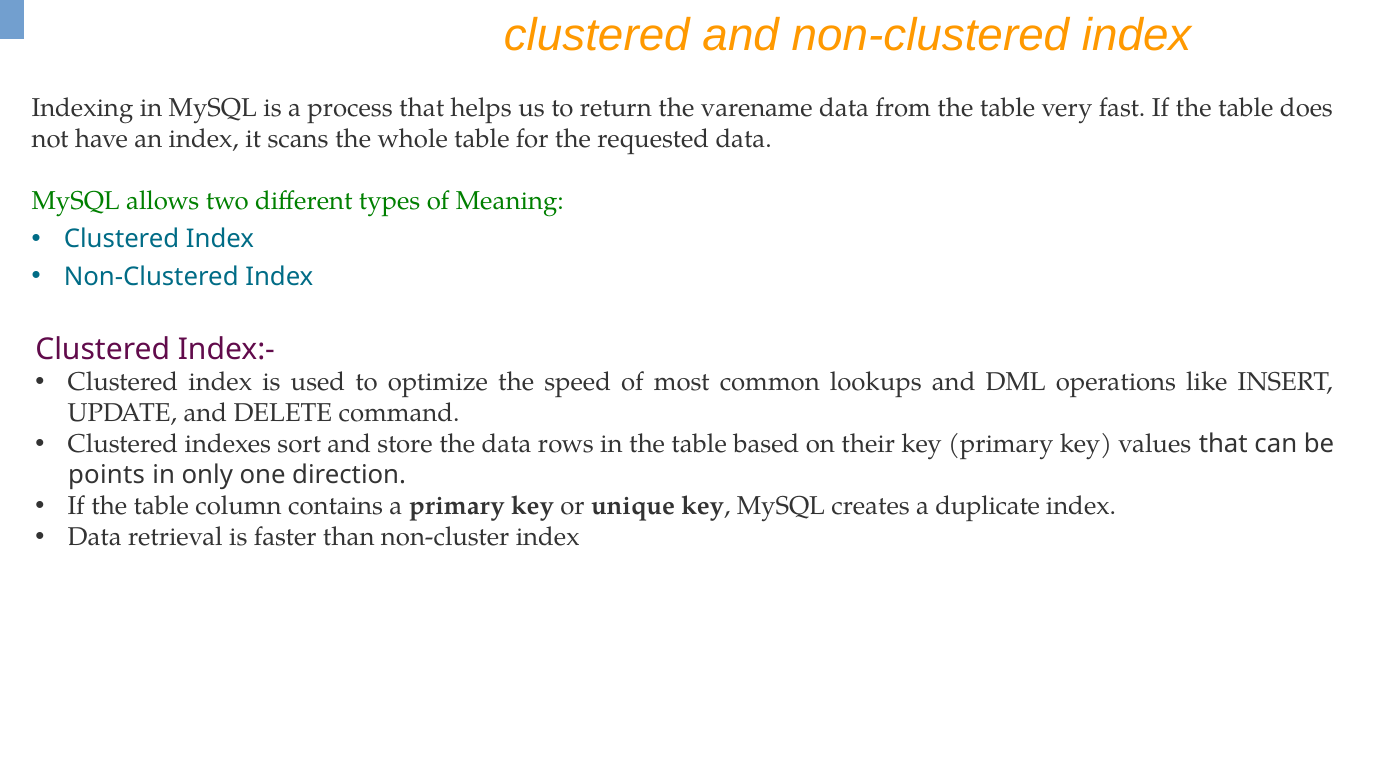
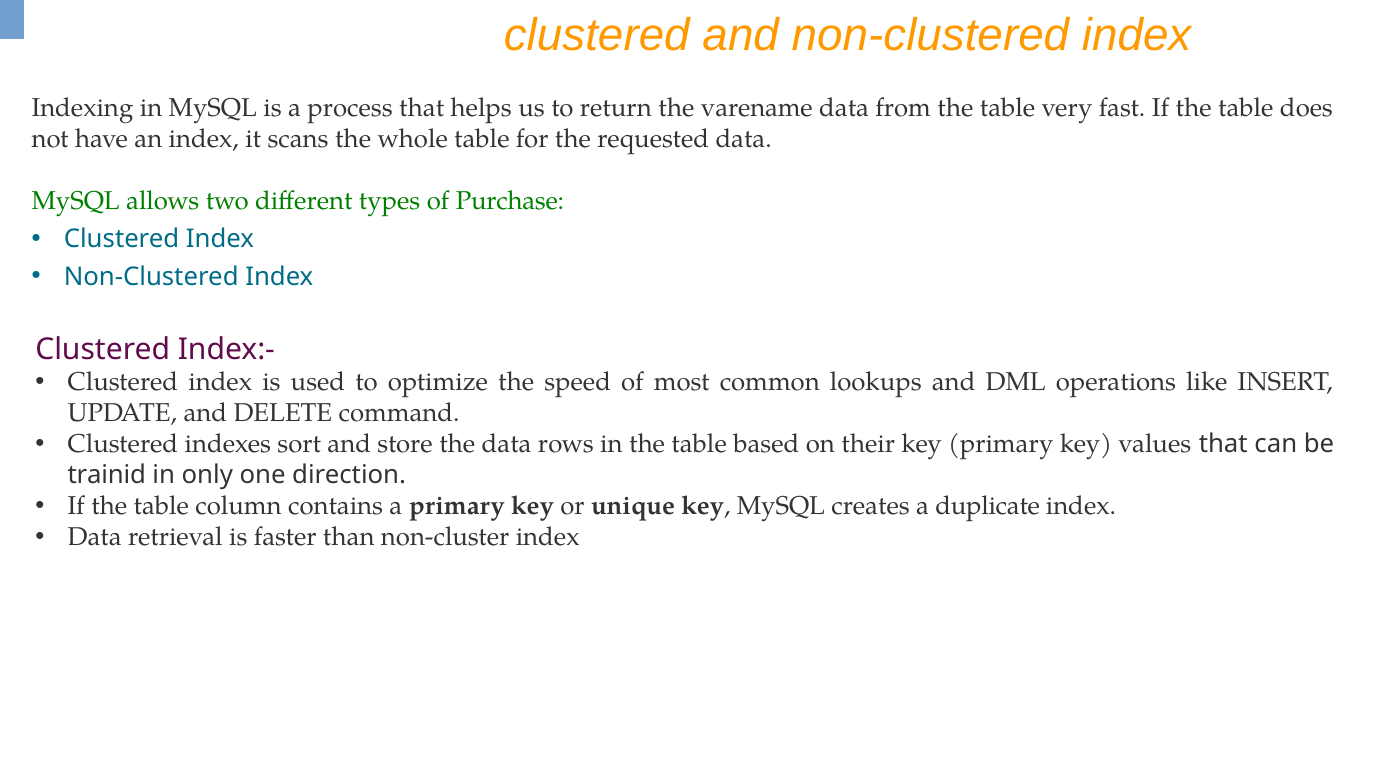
Meaning: Meaning -> Purchase
points: points -> trainid
